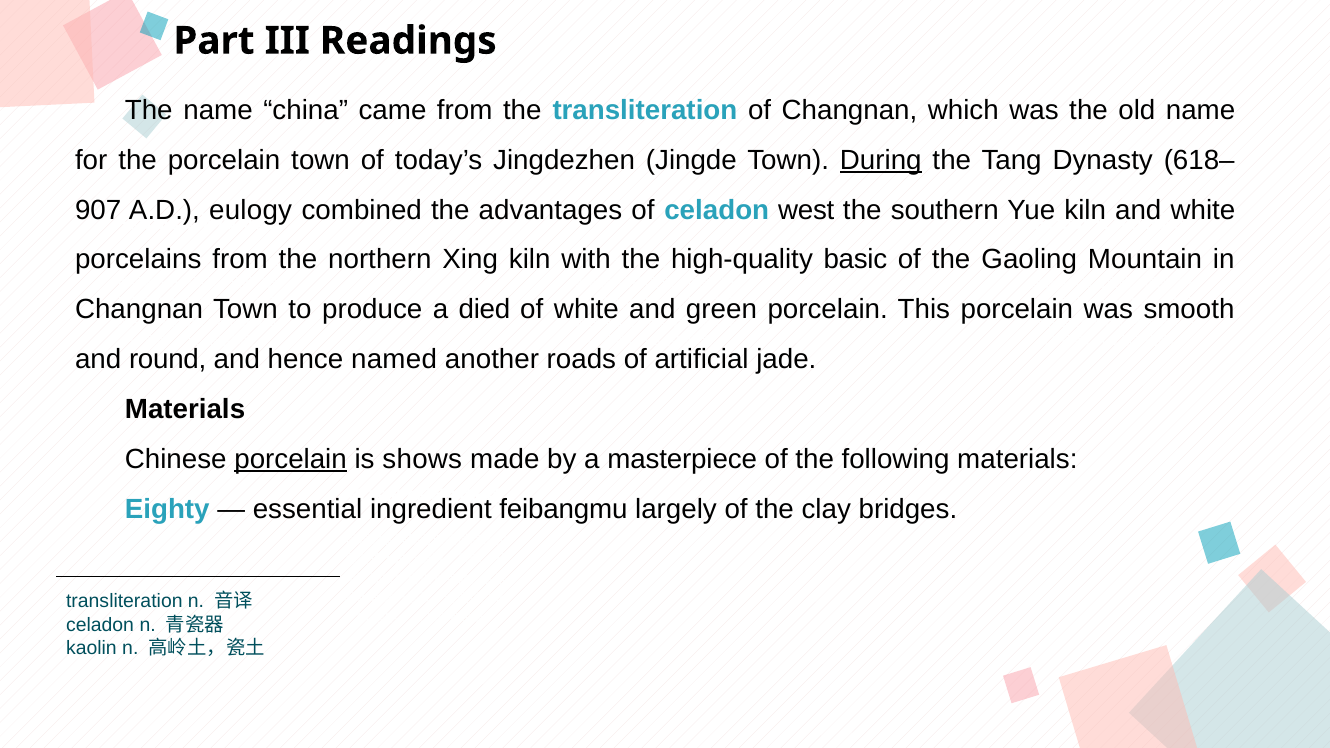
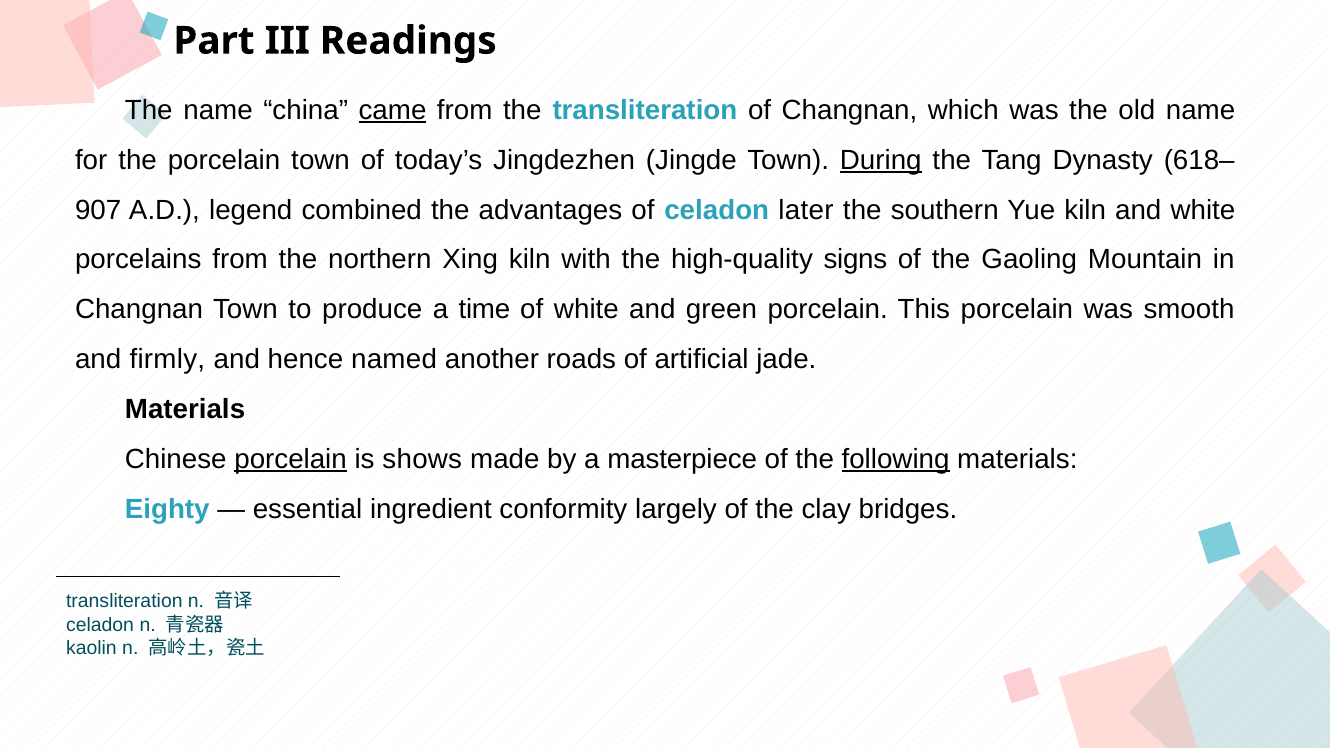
came underline: none -> present
eulogy: eulogy -> legend
west: west -> later
basic: basic -> signs
died: died -> time
round: round -> firmly
following underline: none -> present
feibangmu: feibangmu -> conformity
